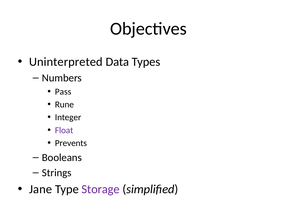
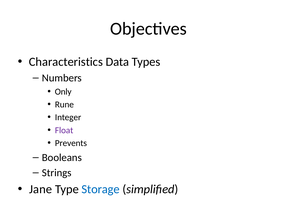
Uninterpreted: Uninterpreted -> Characteristics
Pass: Pass -> Only
Storage colour: purple -> blue
